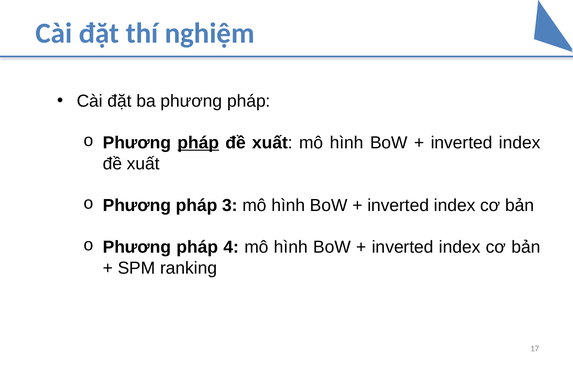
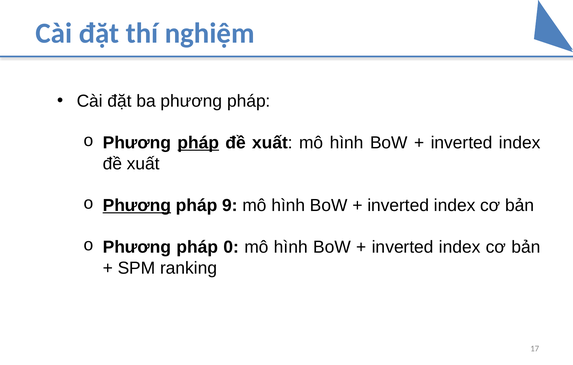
Phương at (137, 205) underline: none -> present
3: 3 -> 9
4: 4 -> 0
